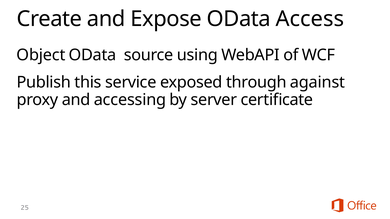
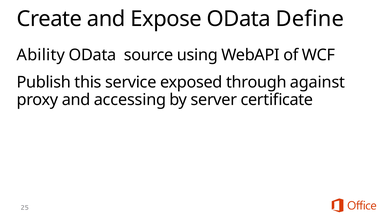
Access: Access -> Define
Object: Object -> Ability
